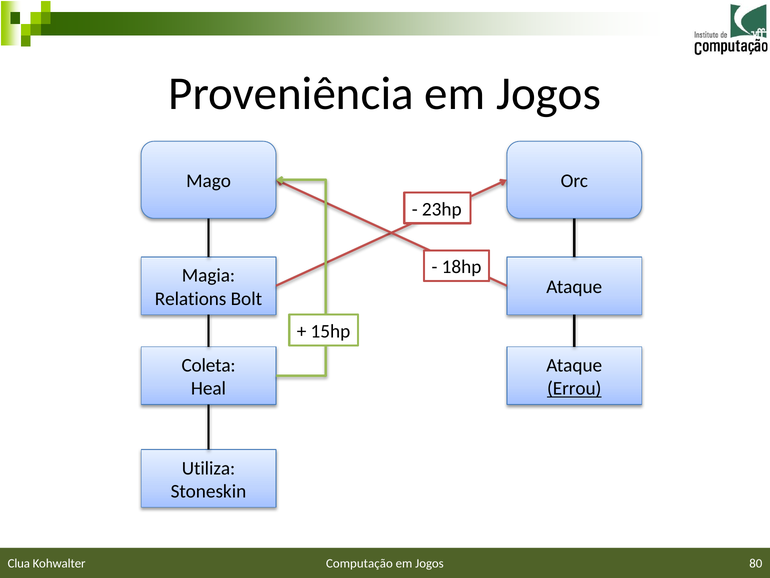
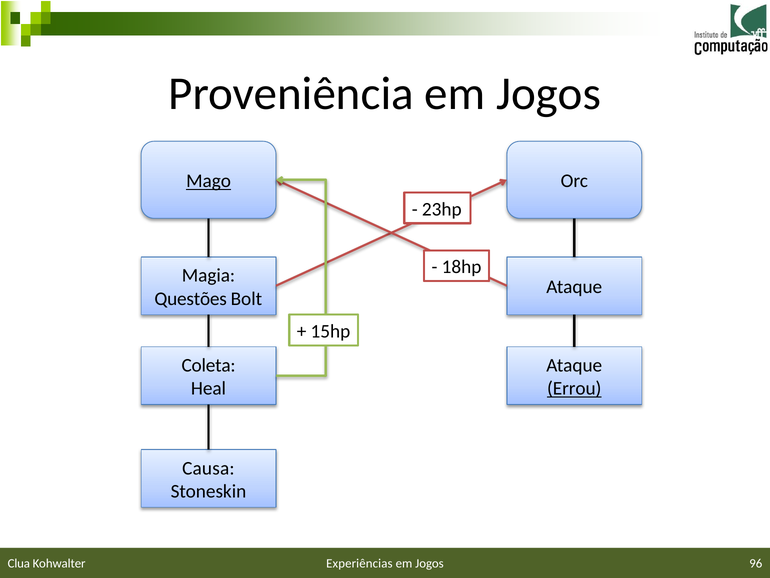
Mago underline: none -> present
Relations: Relations -> Questões
Utiliza: Utiliza -> Causa
Computação: Computação -> Experiências
80: 80 -> 96
